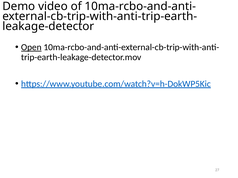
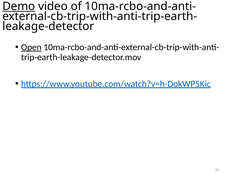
Demo underline: none -> present
